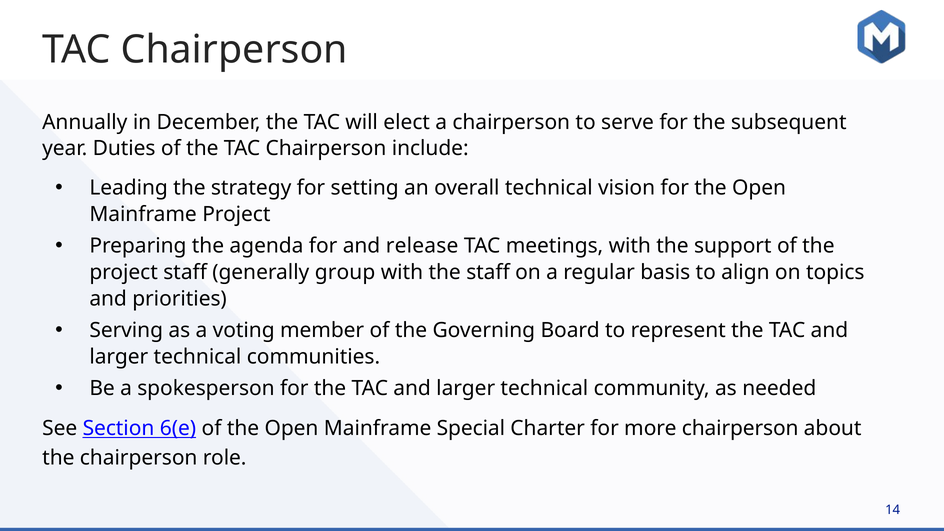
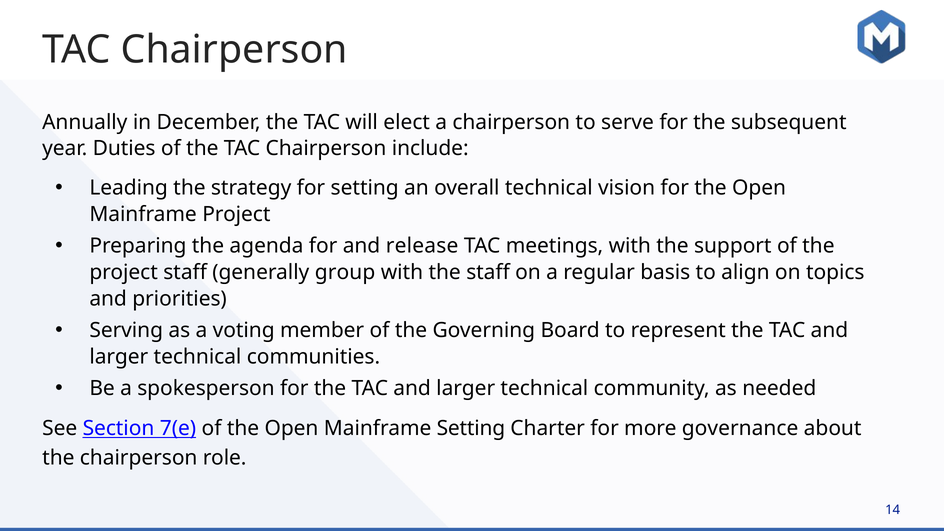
6(e: 6(e -> 7(e
Mainframe Special: Special -> Setting
more chairperson: chairperson -> governance
